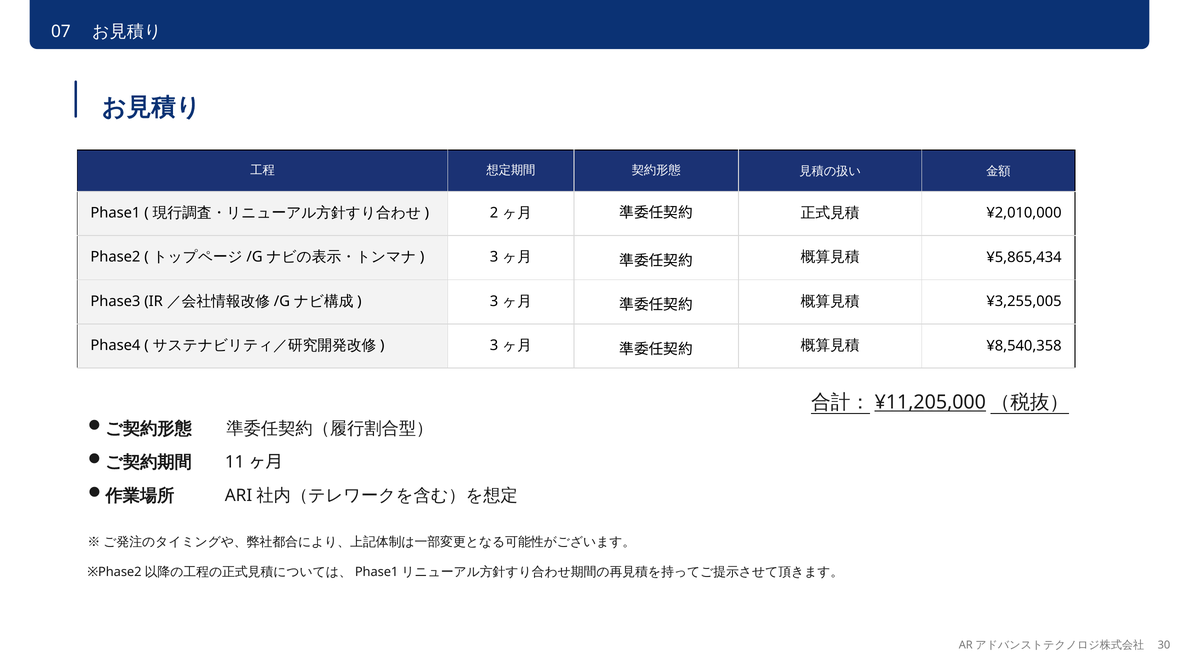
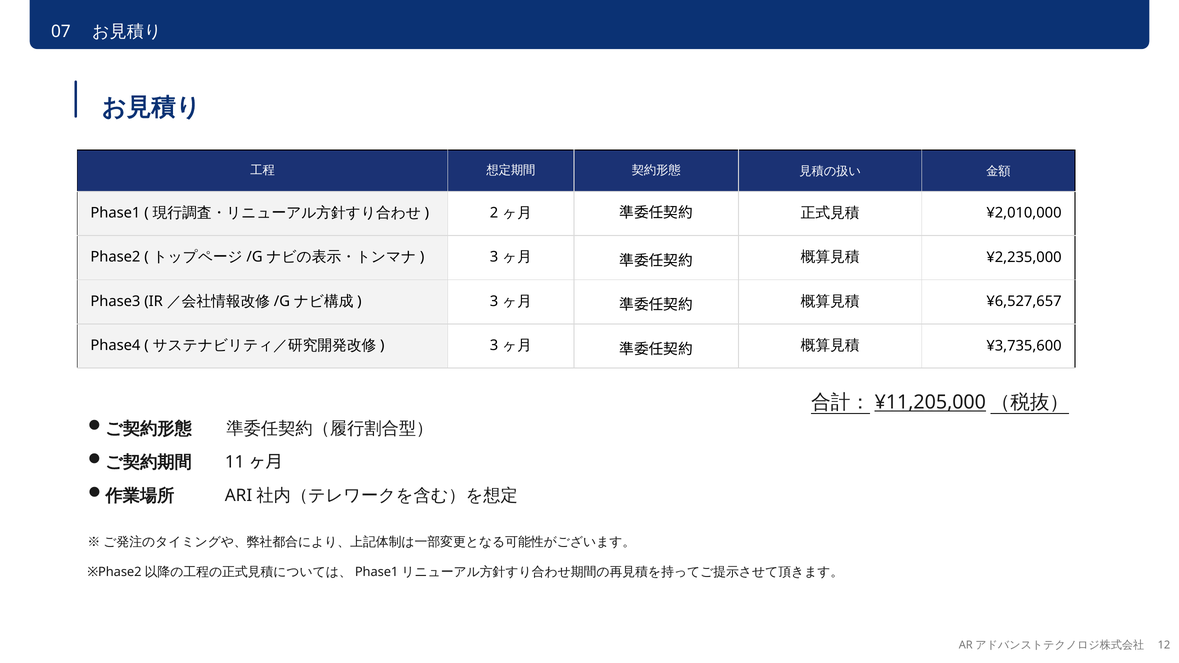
¥5,865,434: ¥5,865,434 -> ¥2,235,000
¥3,255,005: ¥3,255,005 -> ¥6,527,657
¥8,540,358: ¥8,540,358 -> ¥3,735,600
30: 30 -> 12
